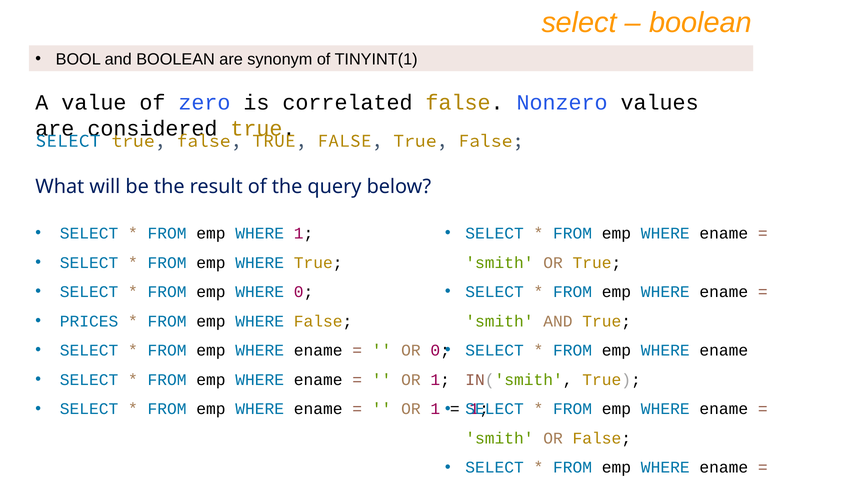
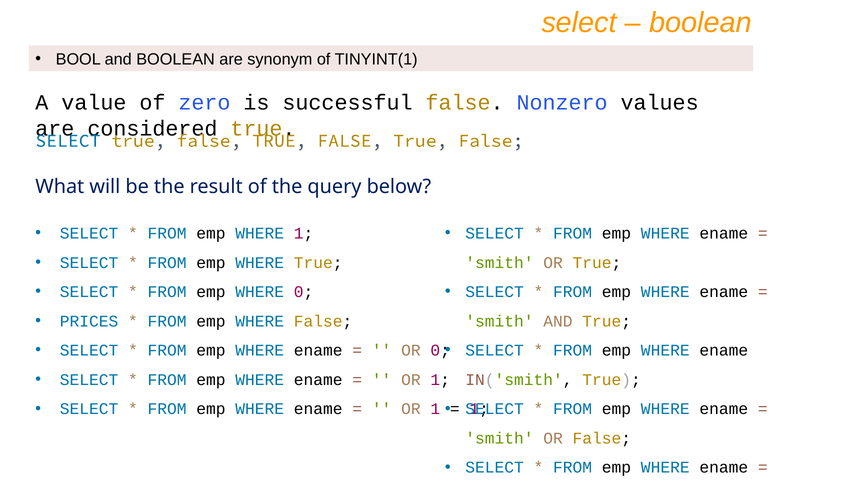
correlated: correlated -> successful
